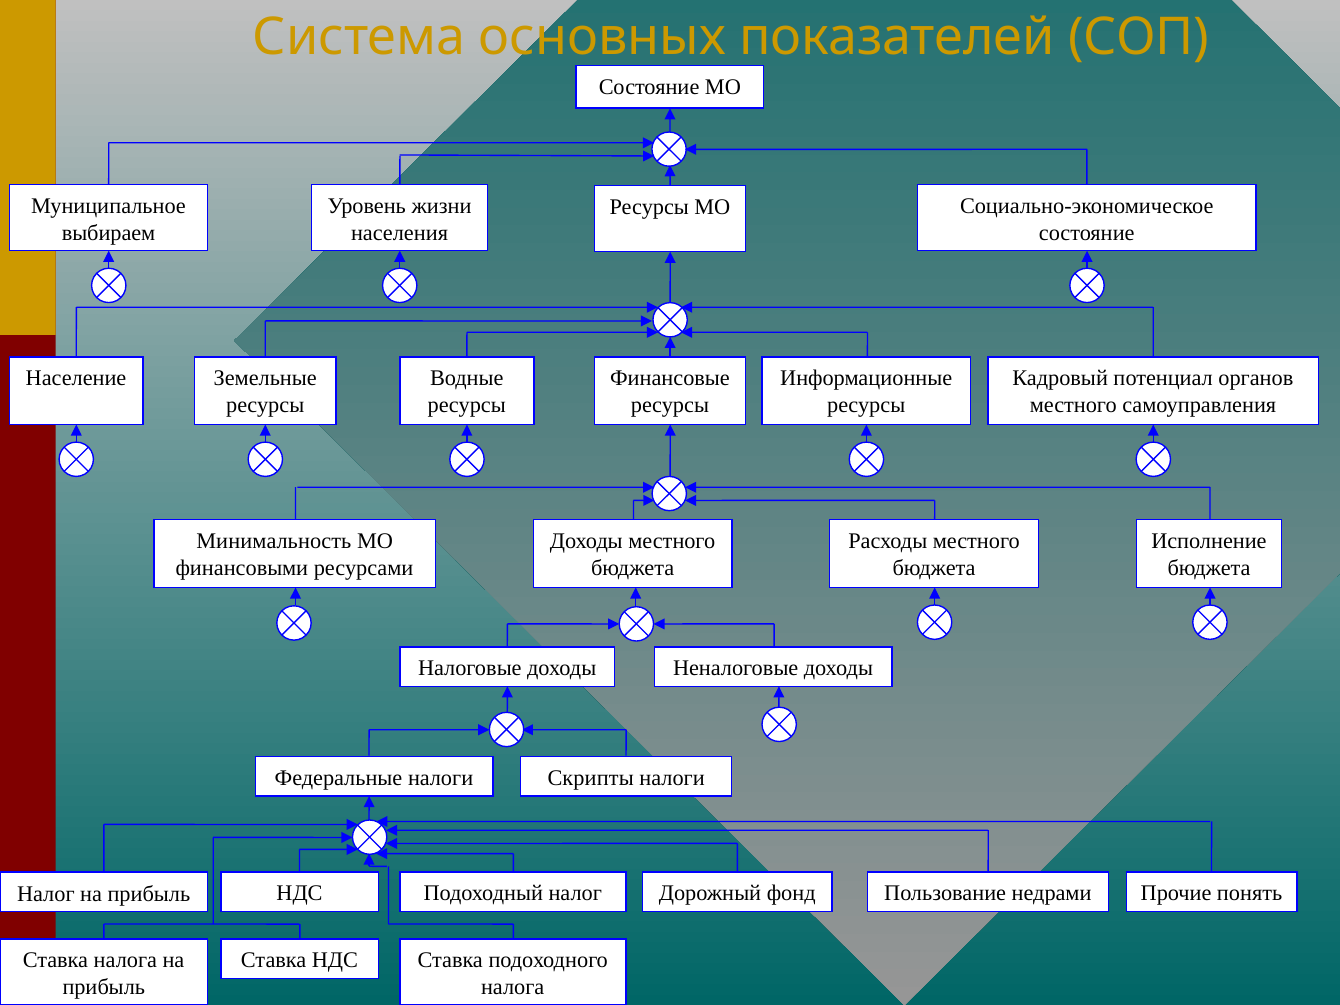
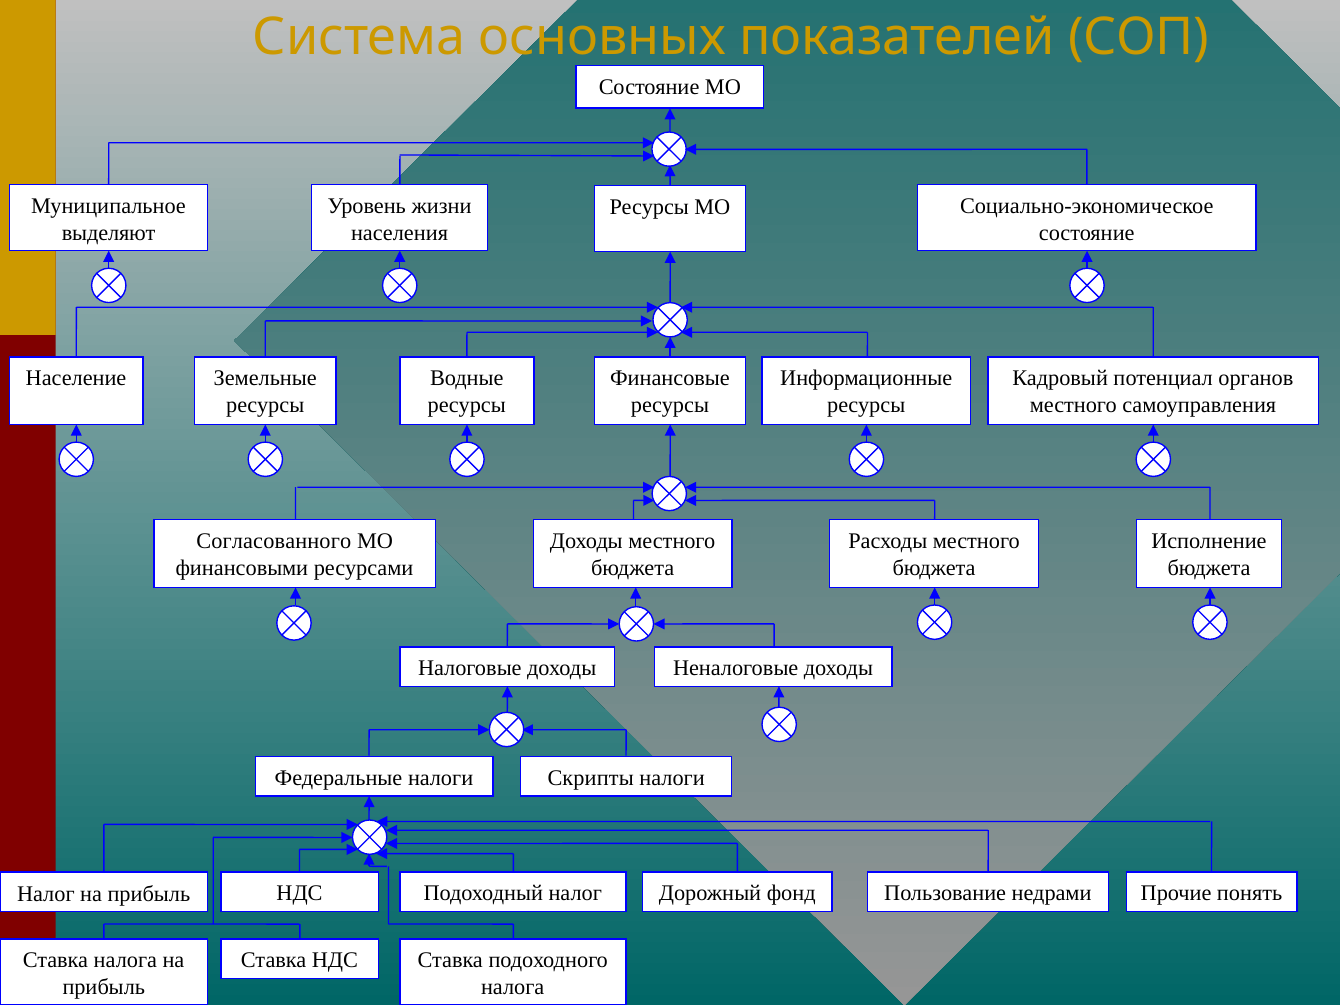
выбираем: выбираем -> выделяют
Минимальность: Минимальность -> Согласованного
